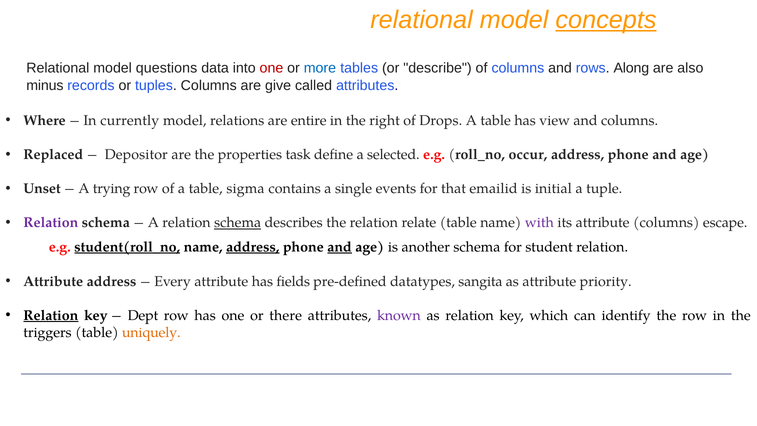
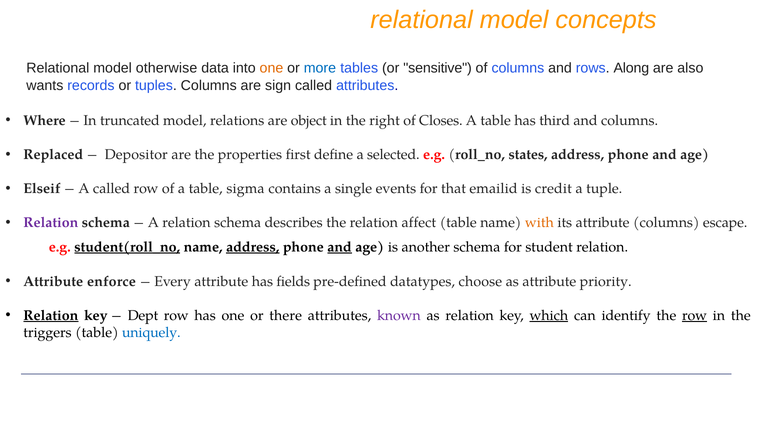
concepts underline: present -> none
questions: questions -> otherwise
one at (271, 68) colour: red -> orange
describe: describe -> sensitive
minus: minus -> wants
give: give -> sign
currently: currently -> truncated
entire: entire -> object
Drops: Drops -> Closes
view: view -> third
task: task -> first
occur: occur -> states
Unset: Unset -> Elseif
A trying: trying -> called
initial: initial -> credit
schema at (238, 223) underline: present -> none
relate: relate -> affect
with colour: purple -> orange
Attribute address: address -> enforce
sangita: sangita -> choose
which underline: none -> present
row at (695, 315) underline: none -> present
uniquely colour: orange -> blue
